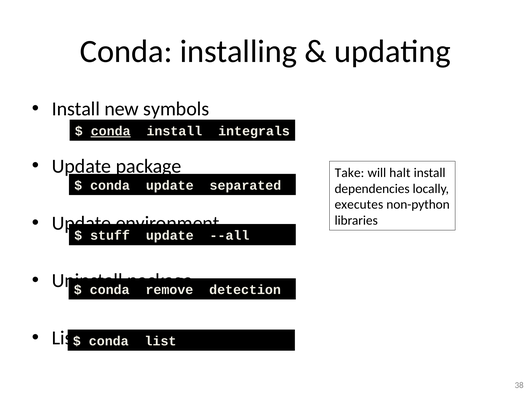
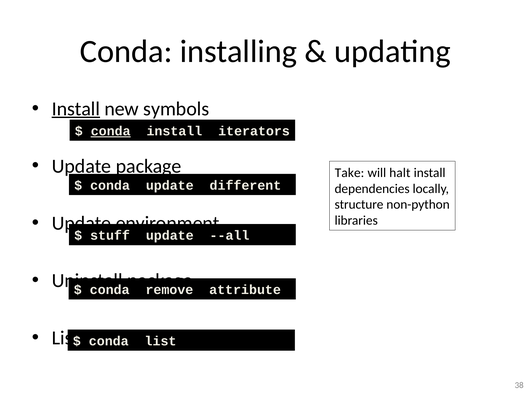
Install at (76, 109) underline: none -> present
integrals: integrals -> iterators
separated: separated -> different
executes: executes -> structure
detection: detection -> attribute
